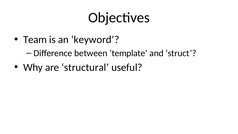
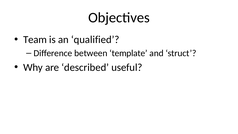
keyword: keyword -> qualified
structural: structural -> described
